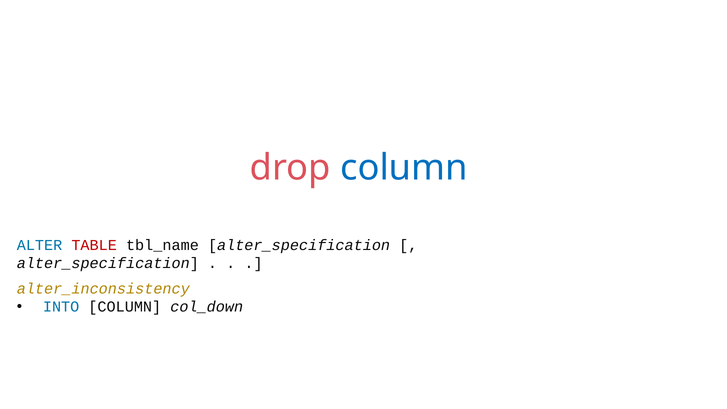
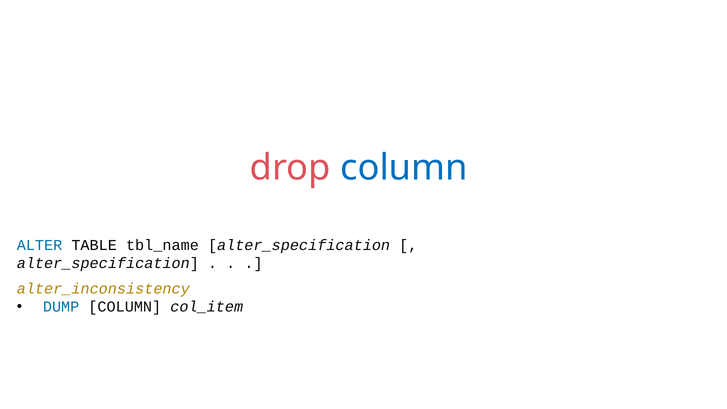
TABLE colour: red -> black
INTO: INTO -> DUMP
col_down: col_down -> col_item
